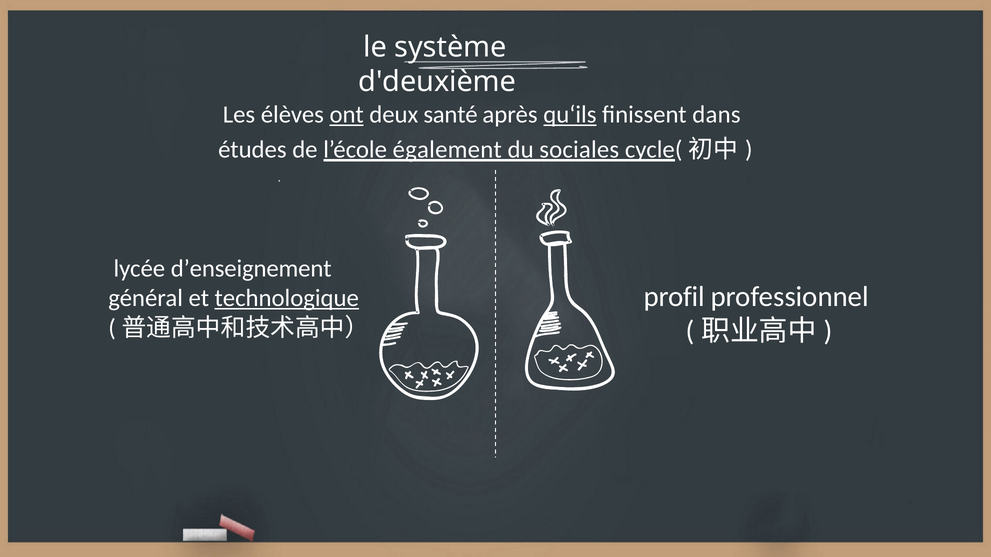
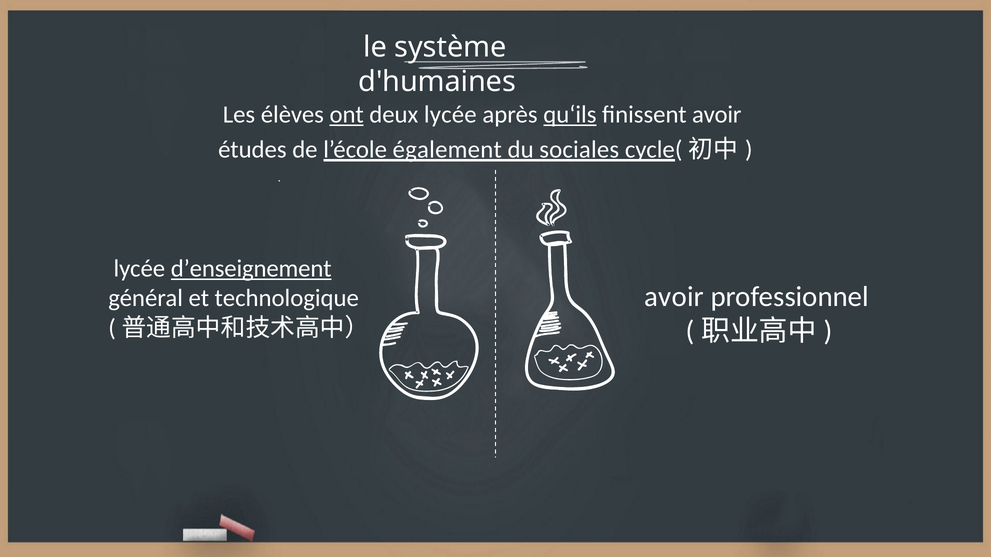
d'deuxième: d'deuxième -> d'humaines
deux santé: santé -> lycée
finissent dans: dans -> avoir
d’enseignement underline: none -> present
profil at (674, 297): profil -> avoir
technologique underline: present -> none
